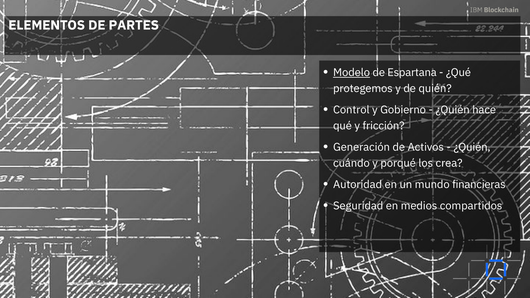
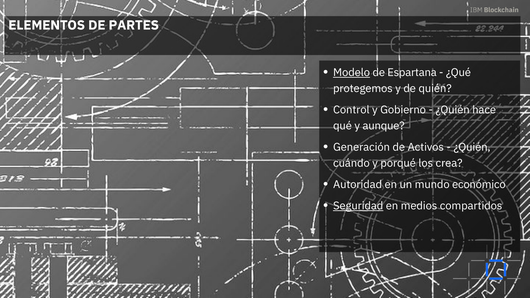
fricción: fricción -> aunque
financieras: financieras -> económico
Seguridad underline: none -> present
